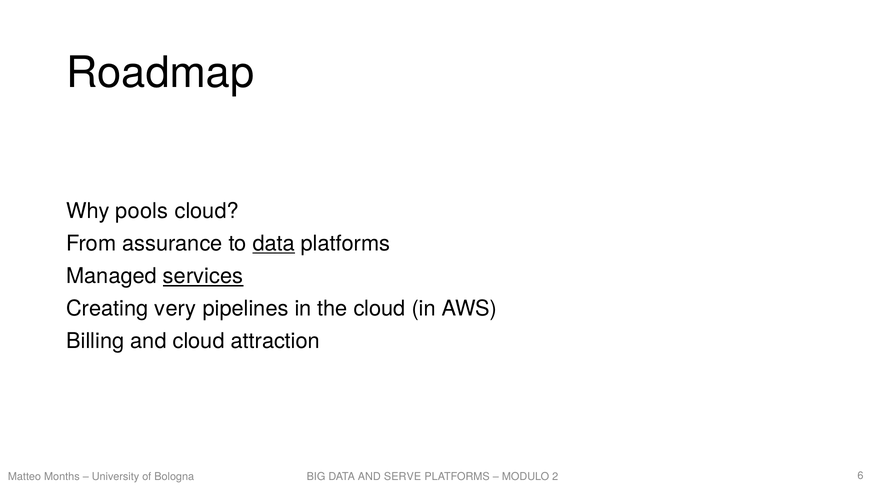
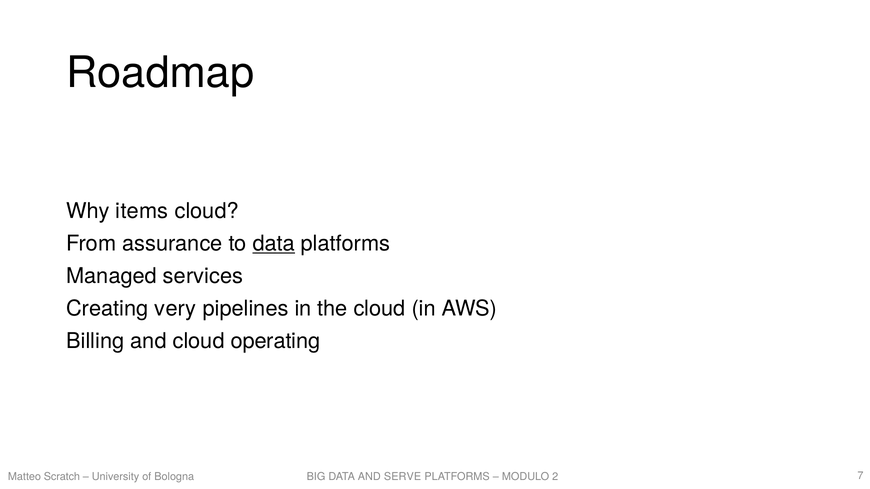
pools: pools -> items
services underline: present -> none
attraction: attraction -> operating
Months: Months -> Scratch
6: 6 -> 7
